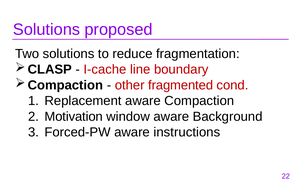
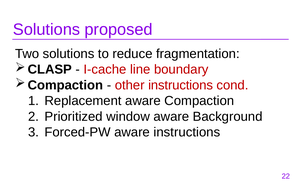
other fragmented: fragmented -> instructions
Motivation: Motivation -> Prioritized
